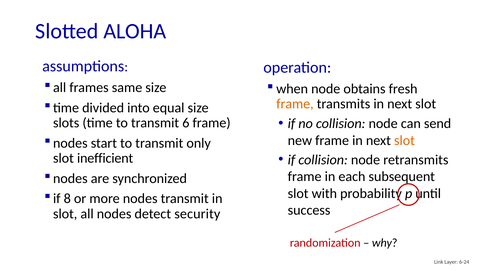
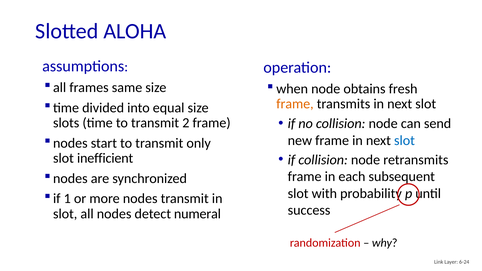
6: 6 -> 2
slot at (404, 140) colour: orange -> blue
8: 8 -> 1
security: security -> numeral
